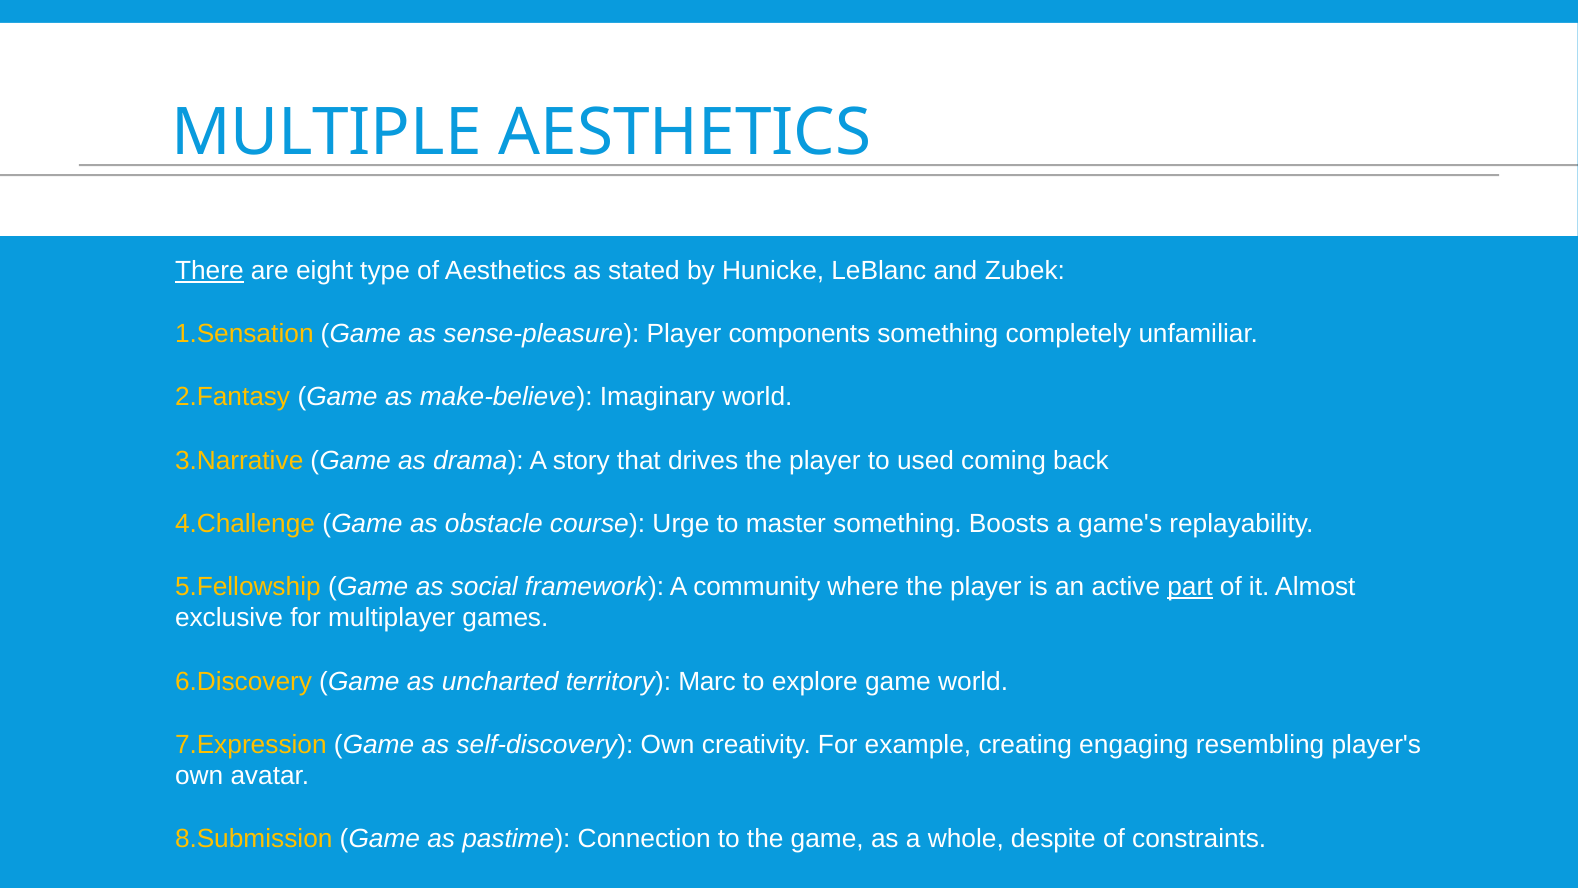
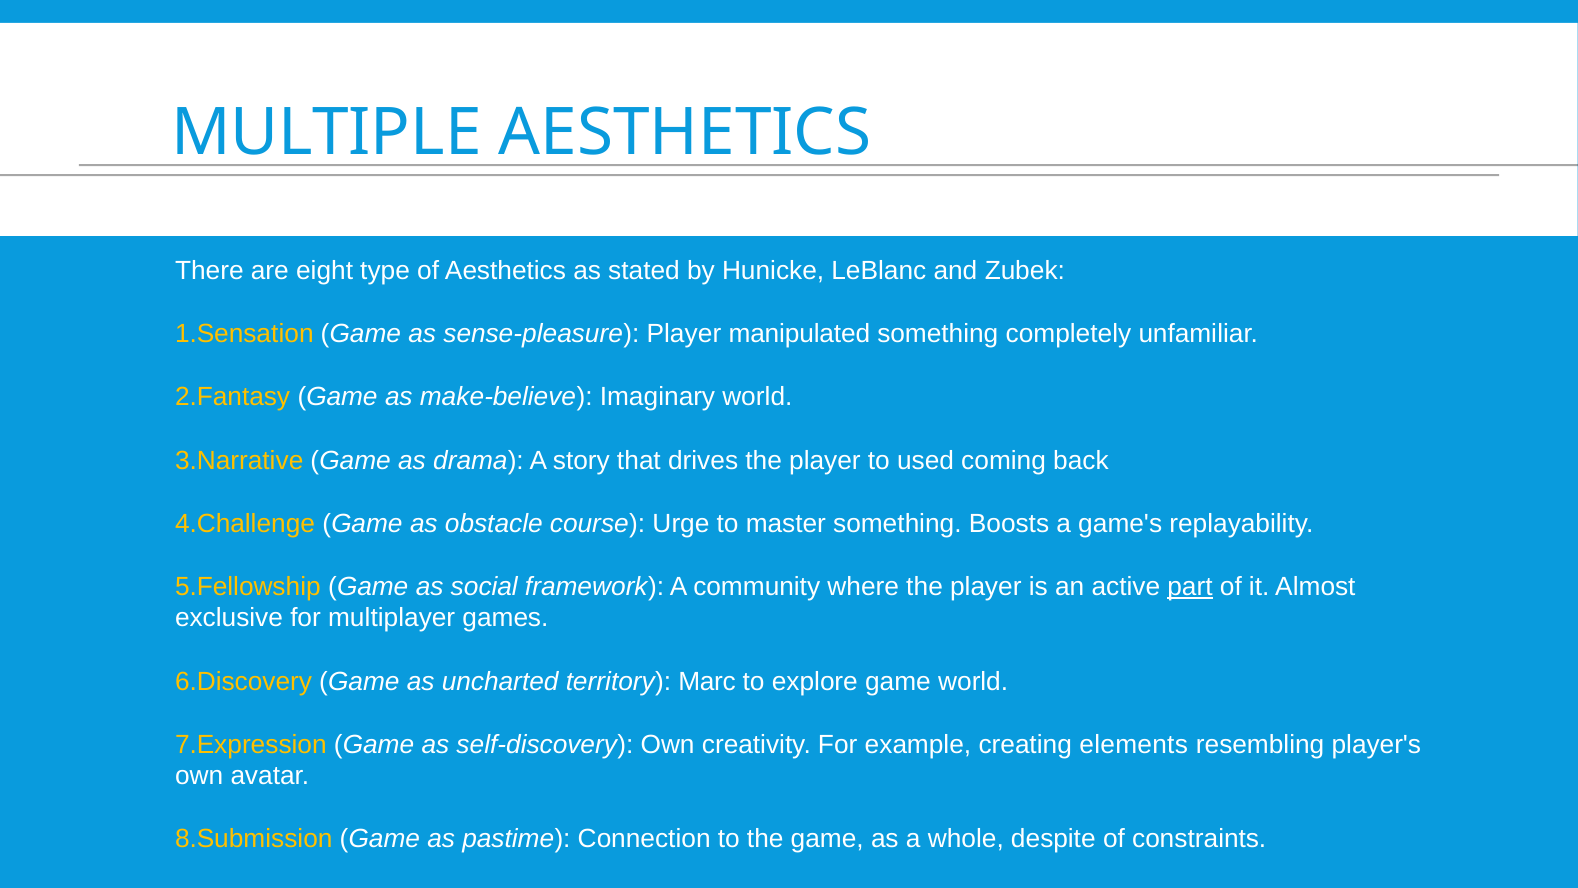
There underline: present -> none
components: components -> manipulated
engaging: engaging -> elements
